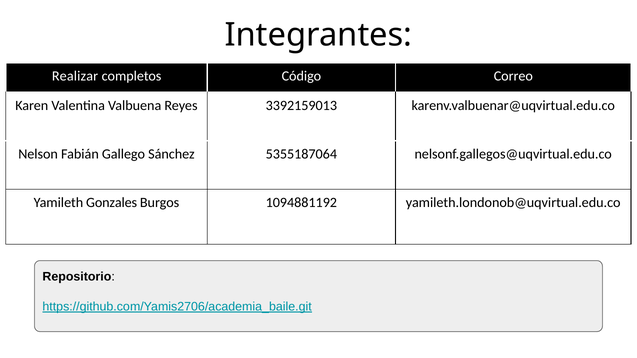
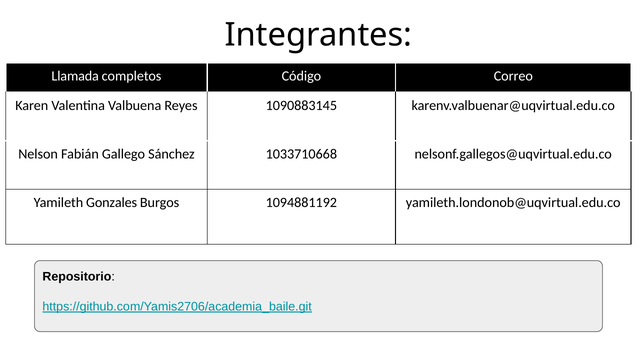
Realizar: Realizar -> Llamada
3392159013: 3392159013 -> 1090883145
5355187064: 5355187064 -> 1033710668
